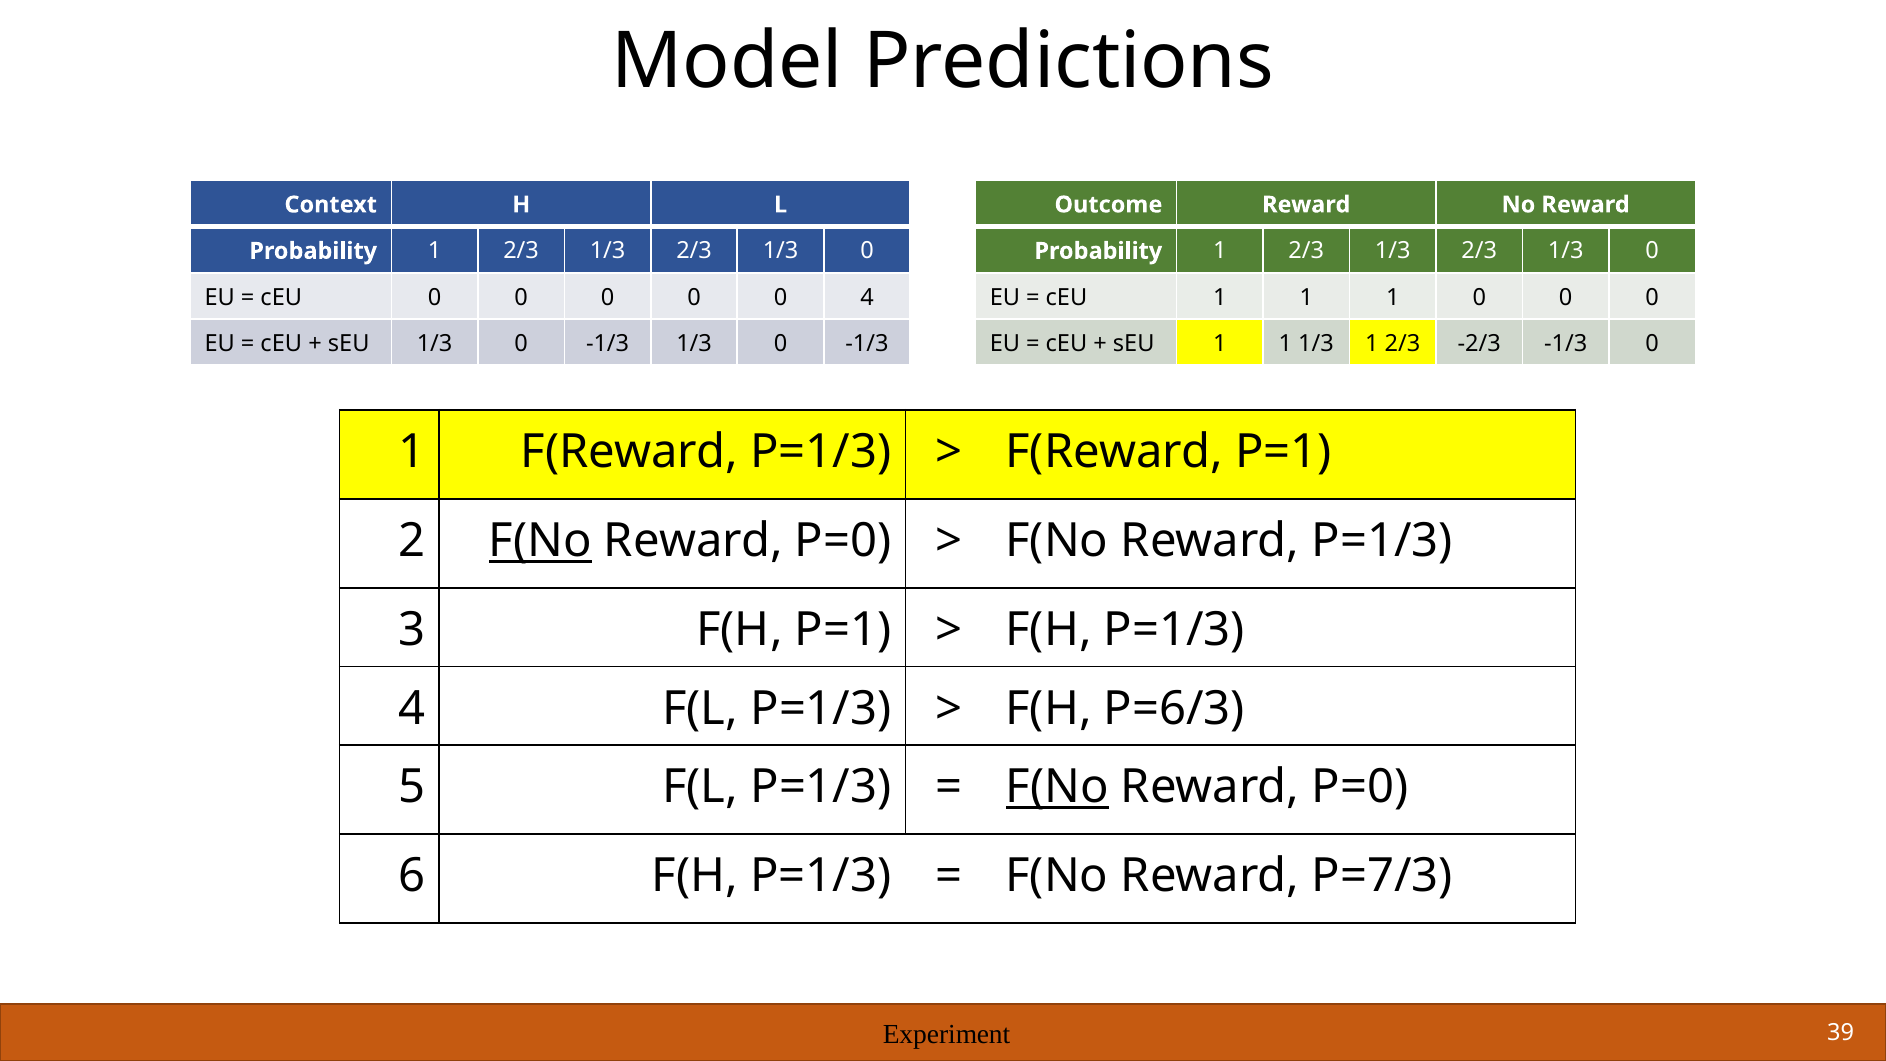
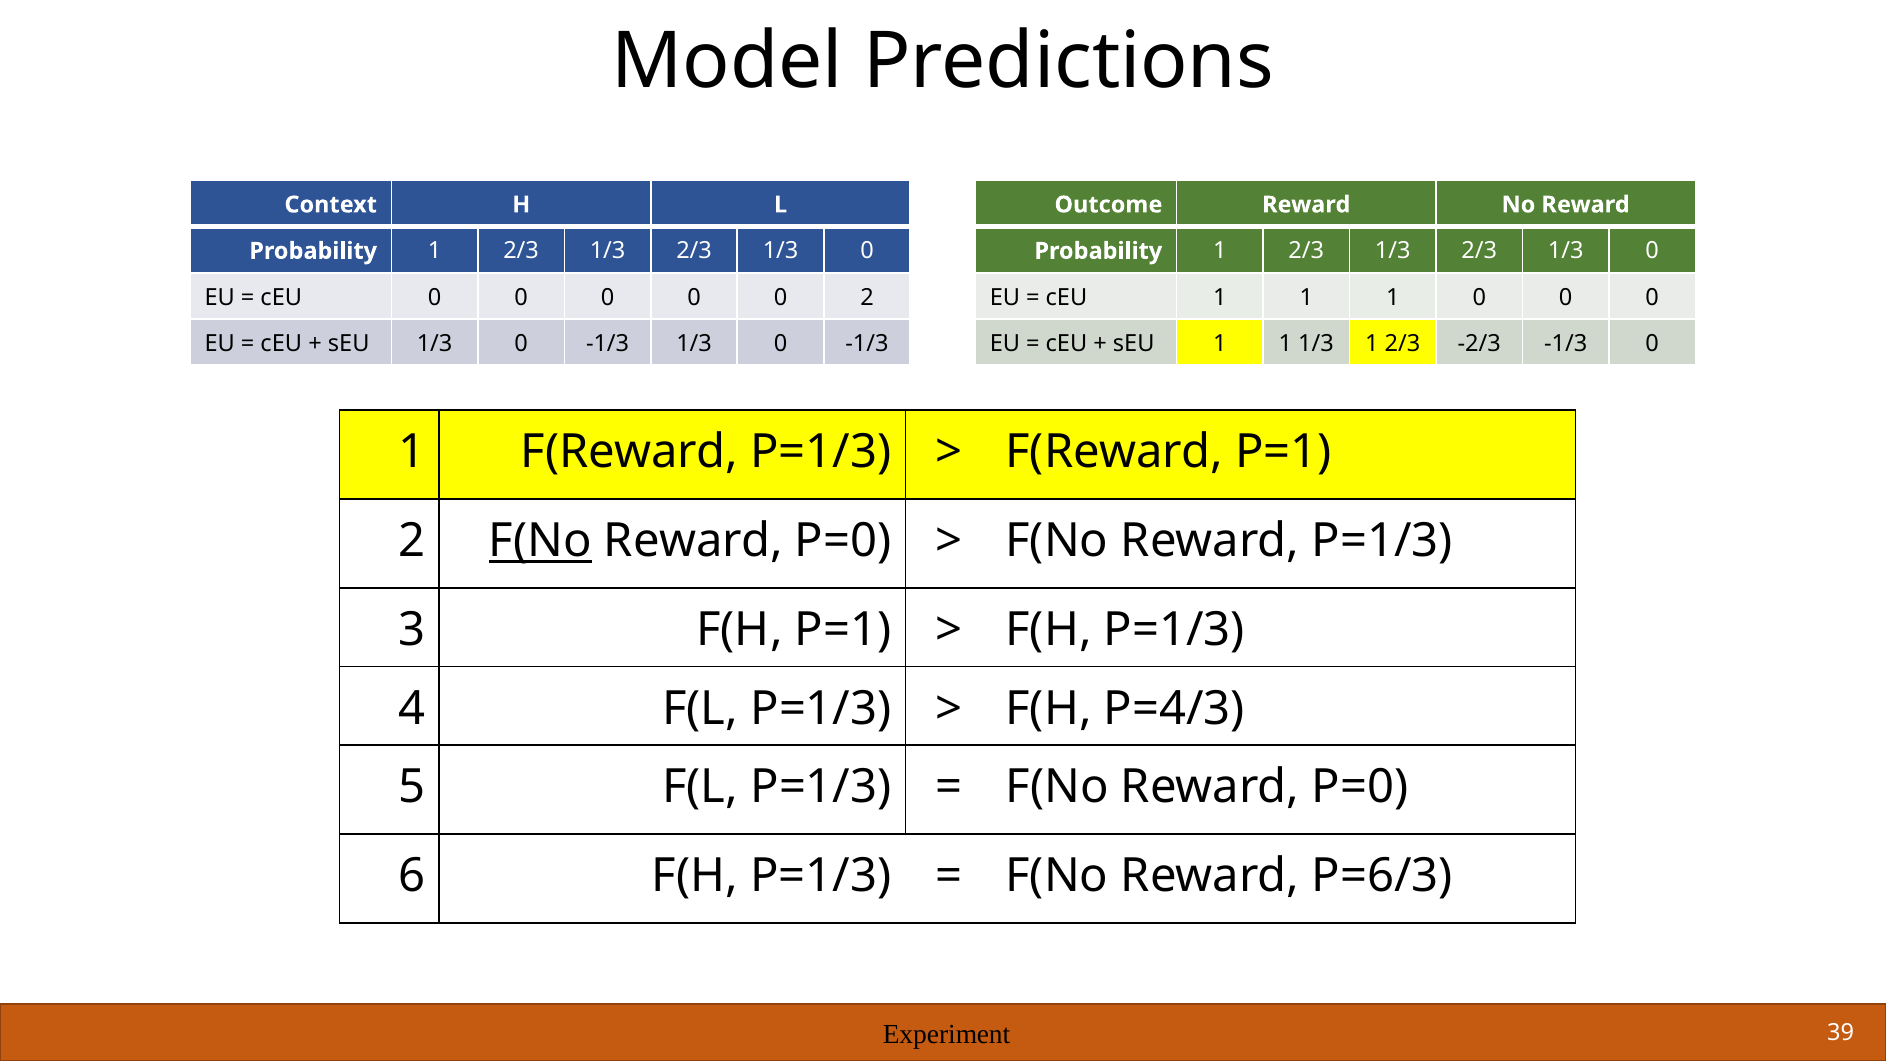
0 4: 4 -> 2
P=6/3: P=6/3 -> P=4/3
F(No at (1057, 787) underline: present -> none
P=7/3: P=7/3 -> P=6/3
